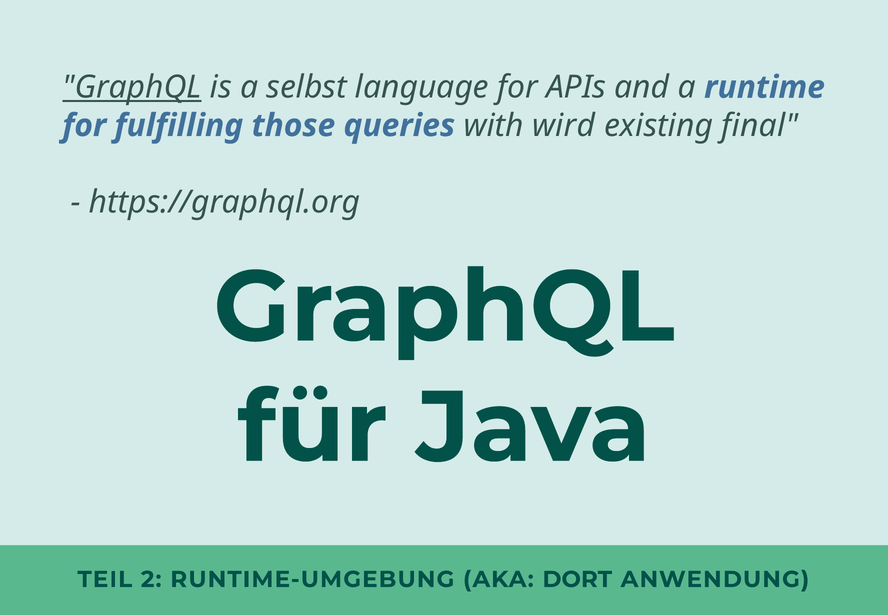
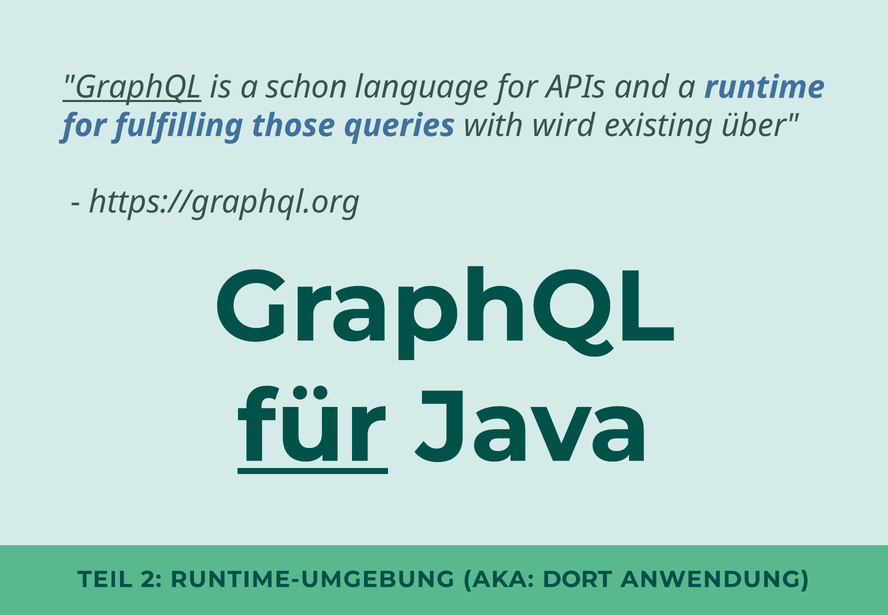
selbst: selbst -> schon
final: final -> über
für underline: none -> present
